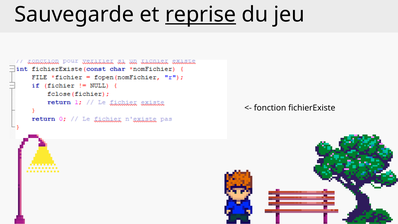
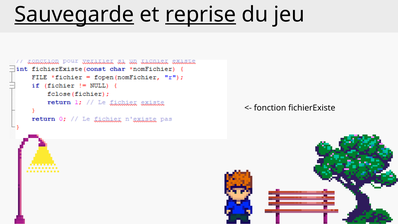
Sauvegarde underline: none -> present
